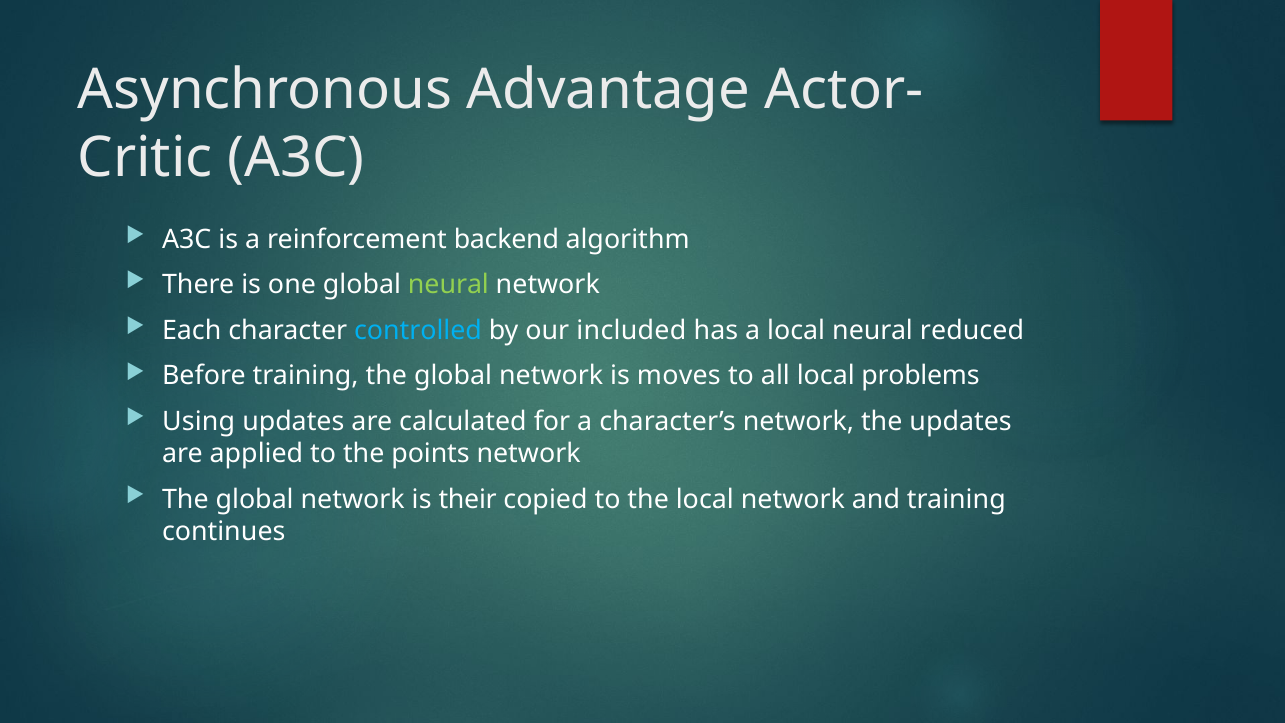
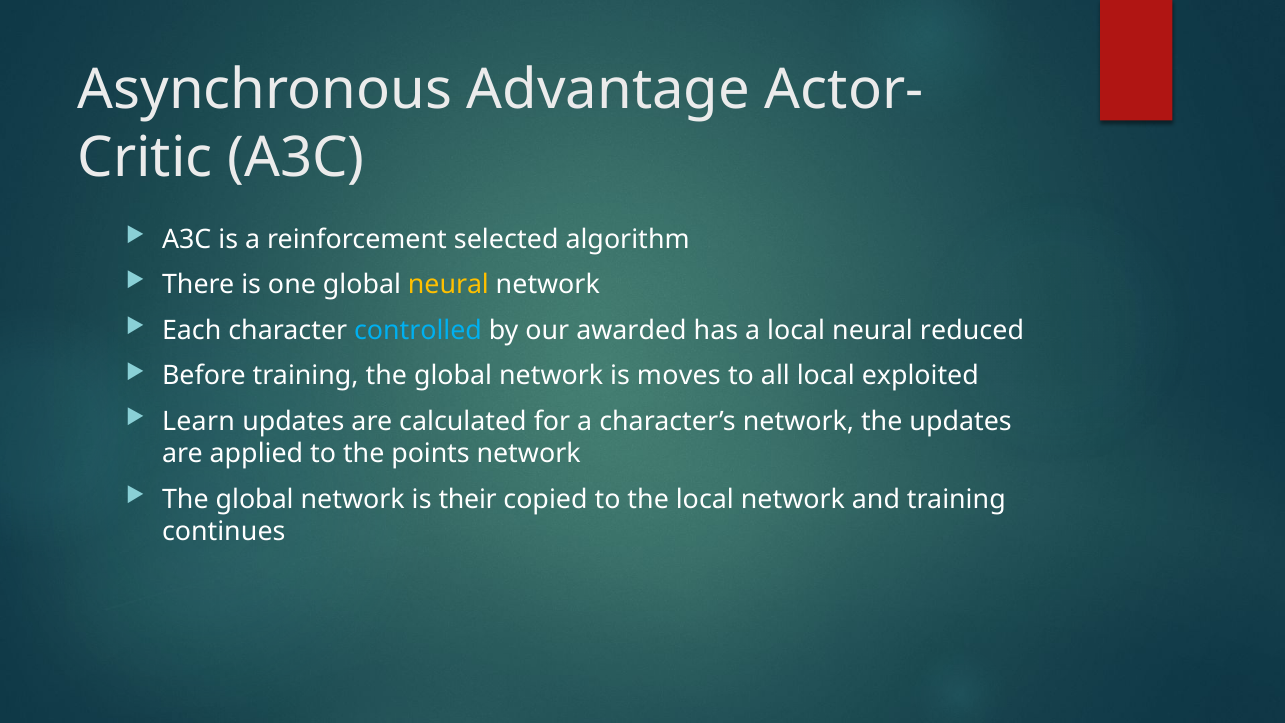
backend: backend -> selected
neural at (448, 285) colour: light green -> yellow
included: included -> awarded
problems: problems -> exploited
Using: Using -> Learn
